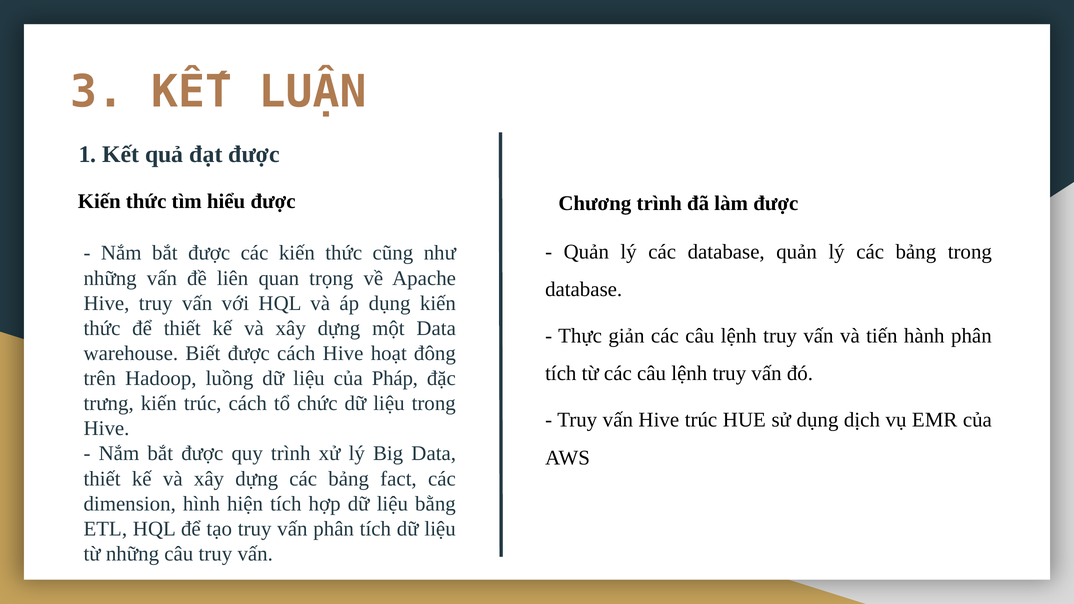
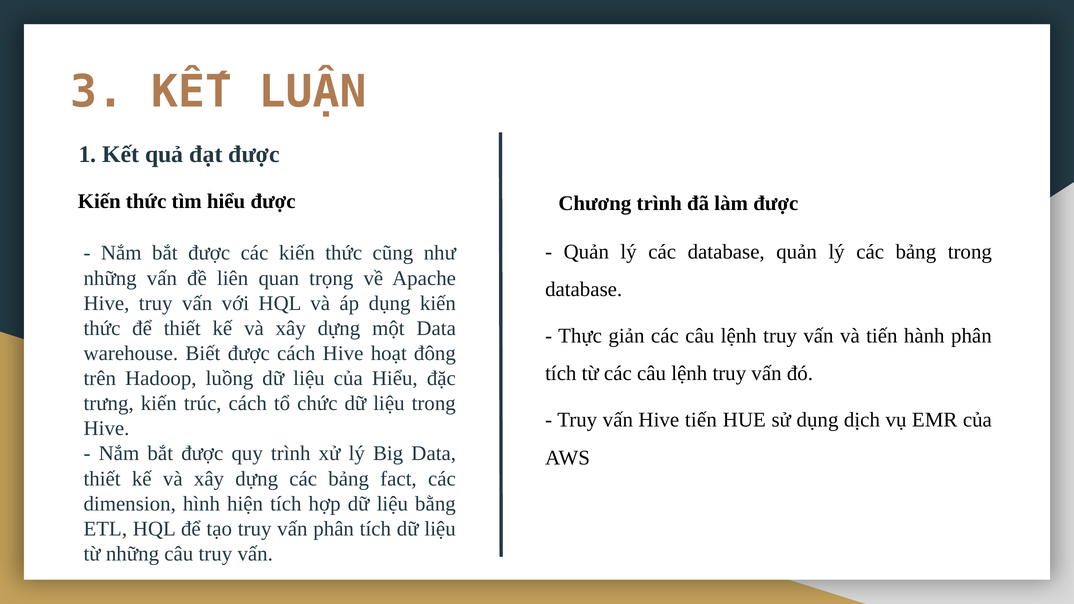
của Pháp: Pháp -> Hiểu
Hive trúc: trúc -> tiến
